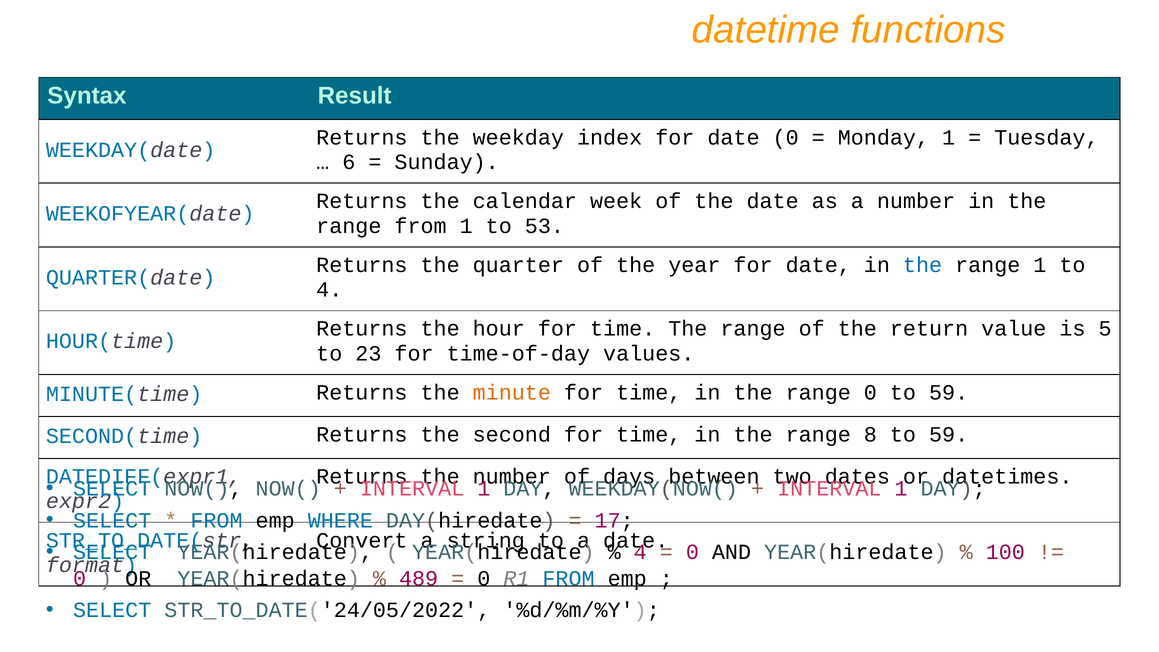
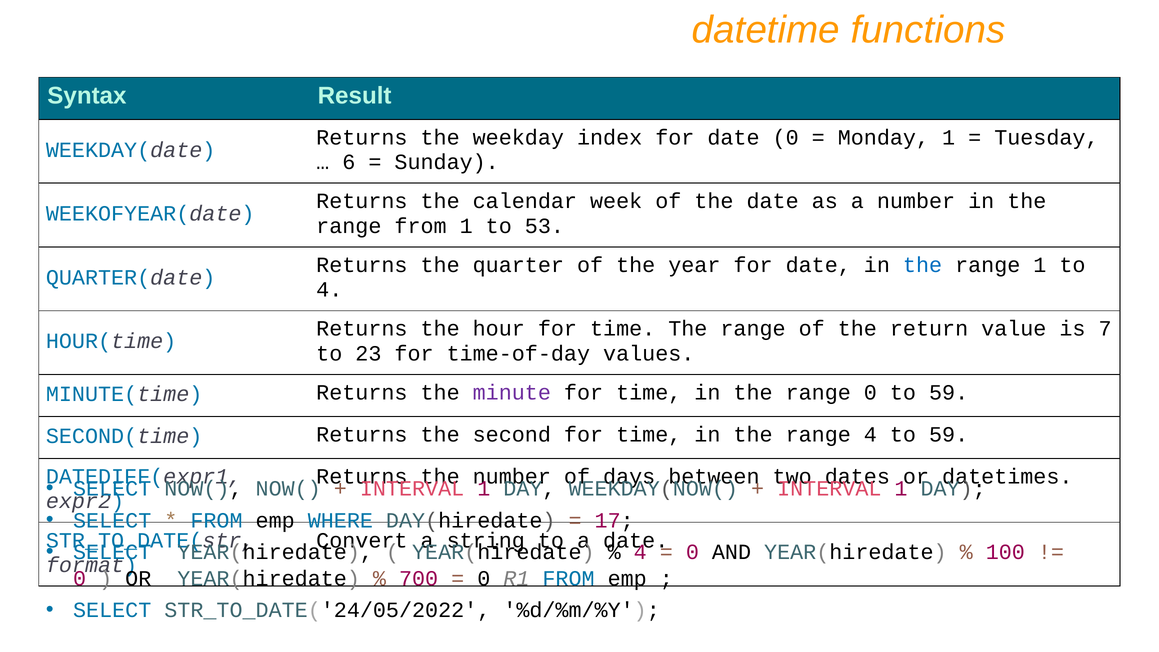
5: 5 -> 7
minute colour: orange -> purple
range 8: 8 -> 4
489: 489 -> 700
